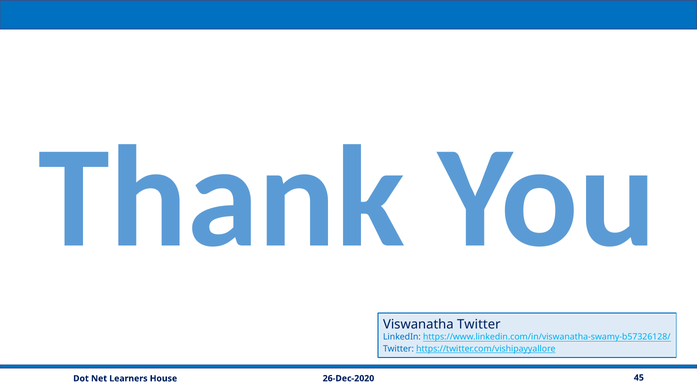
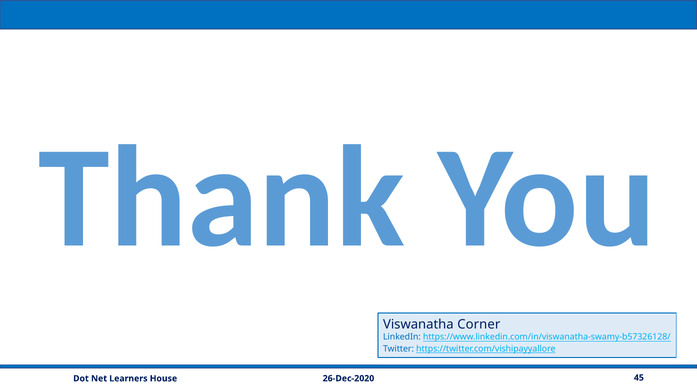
Viswanatha Twitter: Twitter -> Corner
